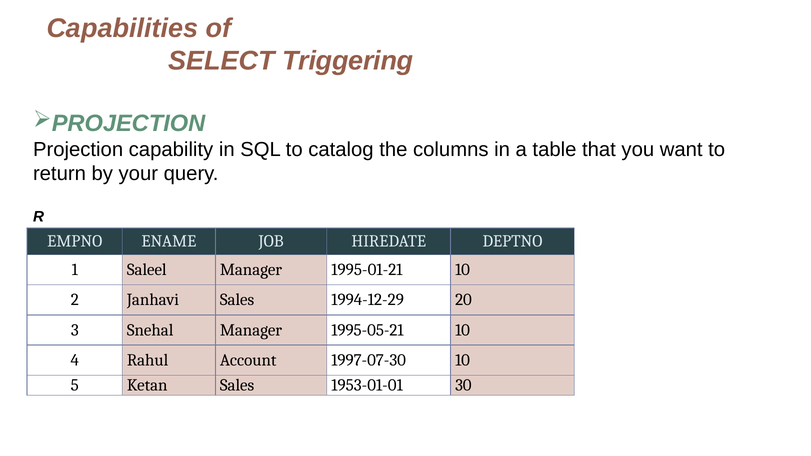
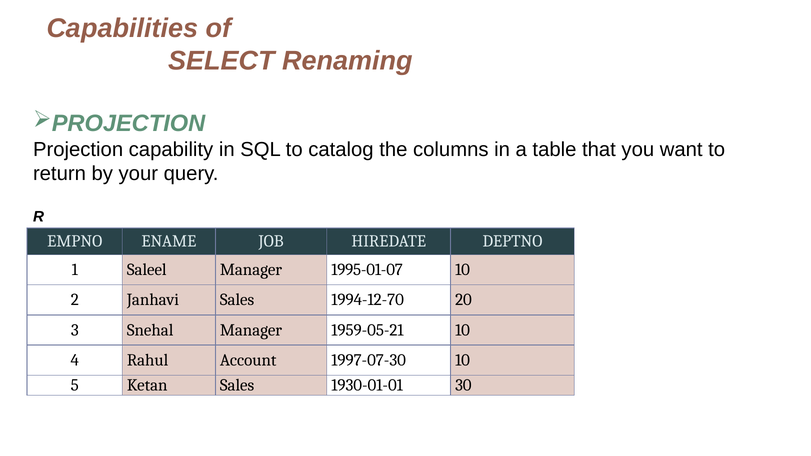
Triggering: Triggering -> Renaming
1995-01-21: 1995-01-21 -> 1995-01-07
1994-12-29: 1994-12-29 -> 1994-12-70
1995-05-21: 1995-05-21 -> 1959-05-21
1953-01-01: 1953-01-01 -> 1930-01-01
